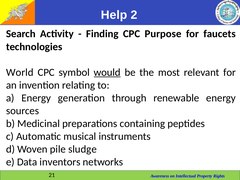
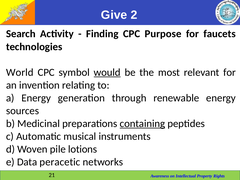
Help: Help -> Give
containing underline: none -> present
sludge: sludge -> lotions
inventors: inventors -> peracetic
